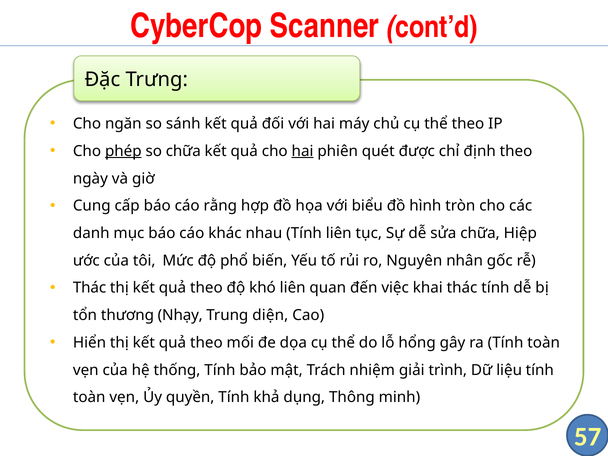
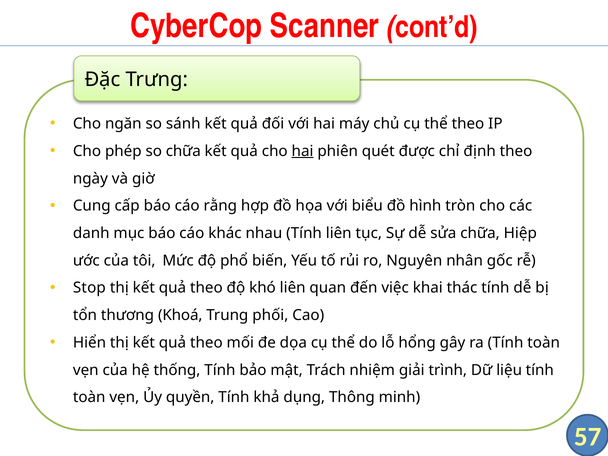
phép underline: present -> none
Thác at (90, 288): Thác -> Stop
Nhạy: Nhạy -> Khoá
diện: diện -> phối
